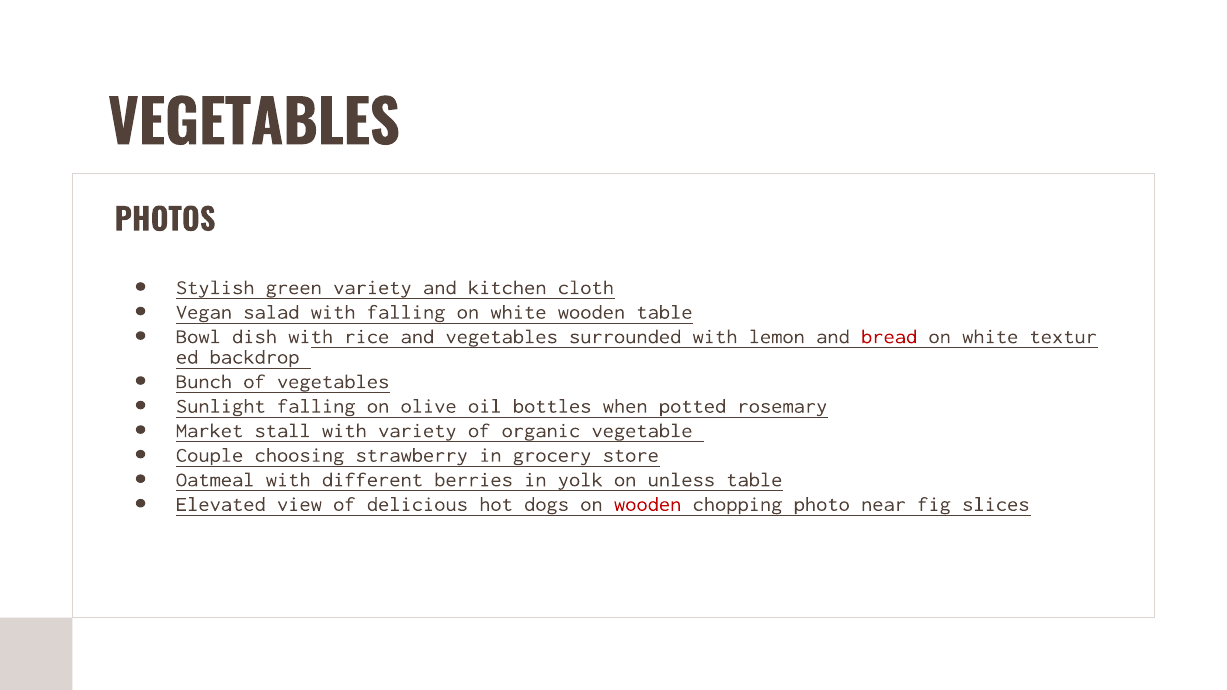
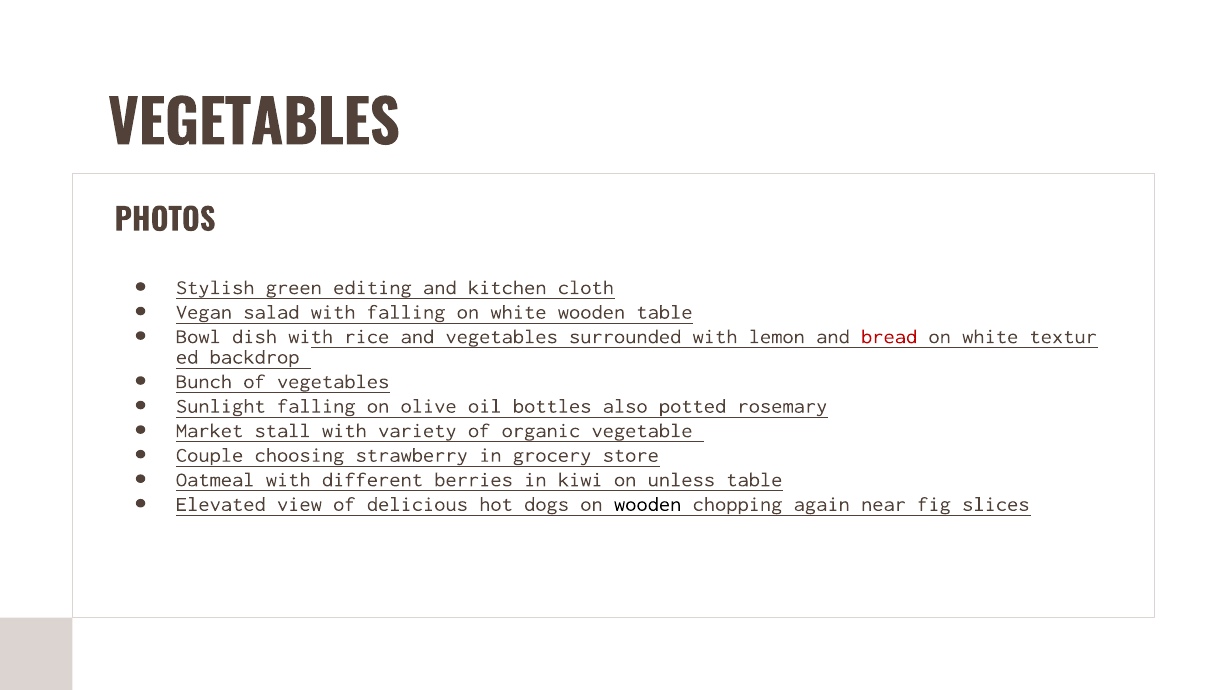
green variety: variety -> editing
when: when -> also
yolk: yolk -> kiwi
wooden at (648, 504) colour: red -> black
photo: photo -> again
